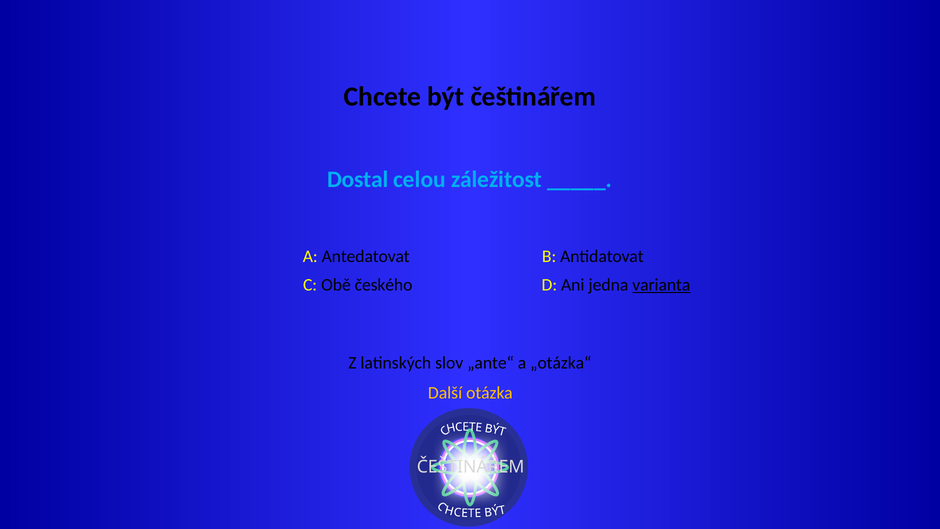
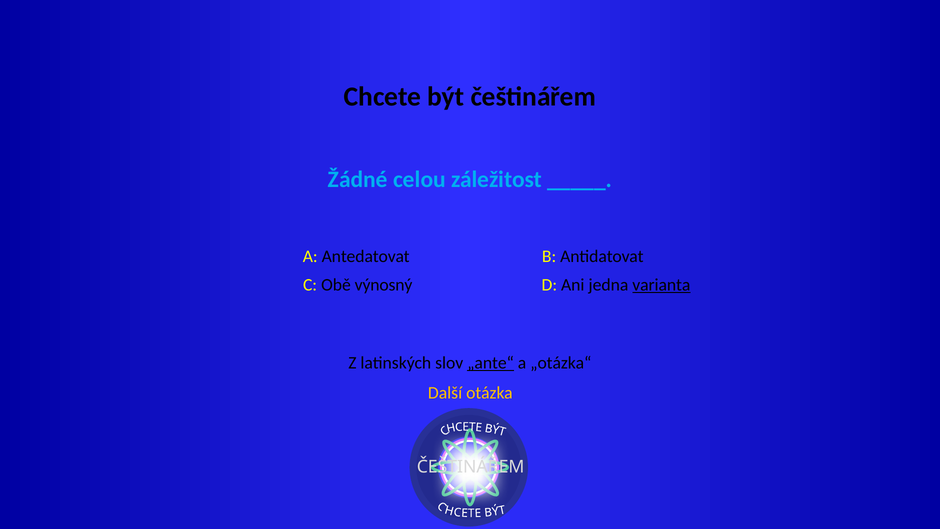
Dostal: Dostal -> Žádné
českého: českého -> výnosný
„ante“ underline: none -> present
